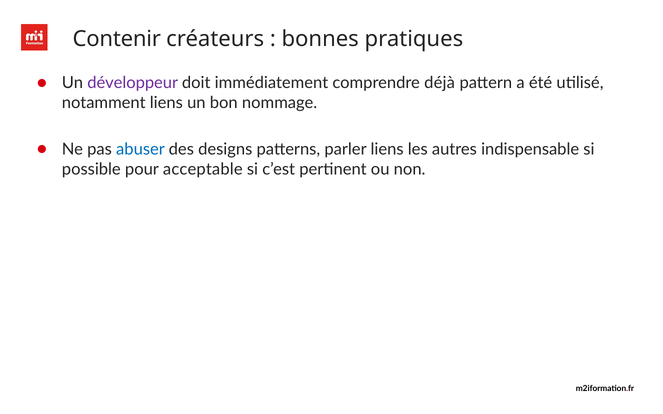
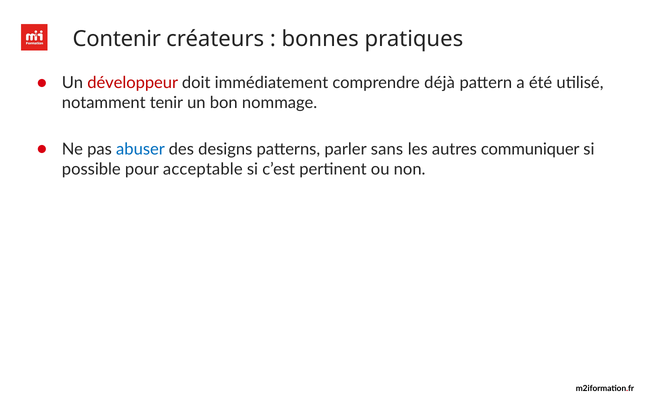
développeur colour: purple -> red
notamment liens: liens -> tenir
parler liens: liens -> sans
indispensable: indispensable -> communiquer
